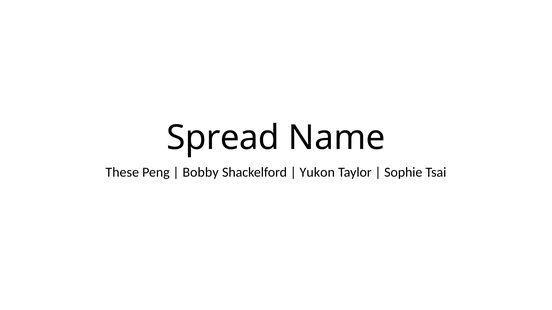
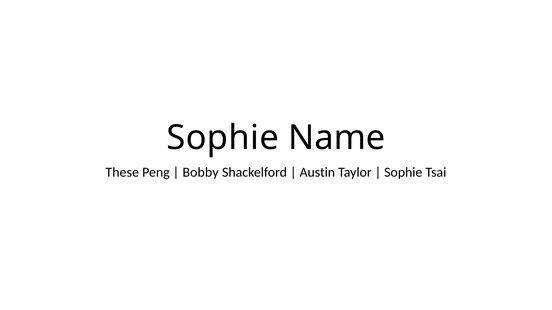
Spread at (223, 138): Spread -> Sophie
Yukon: Yukon -> Austin
